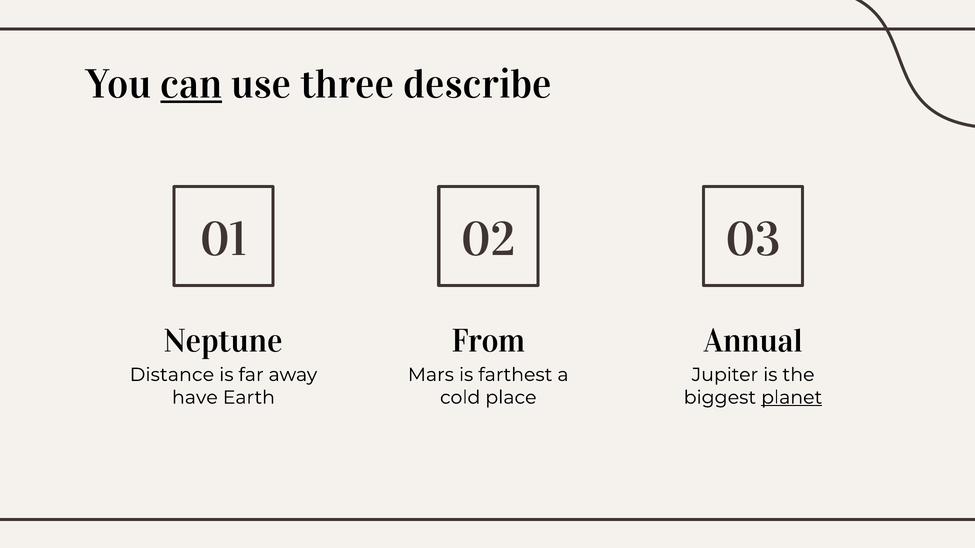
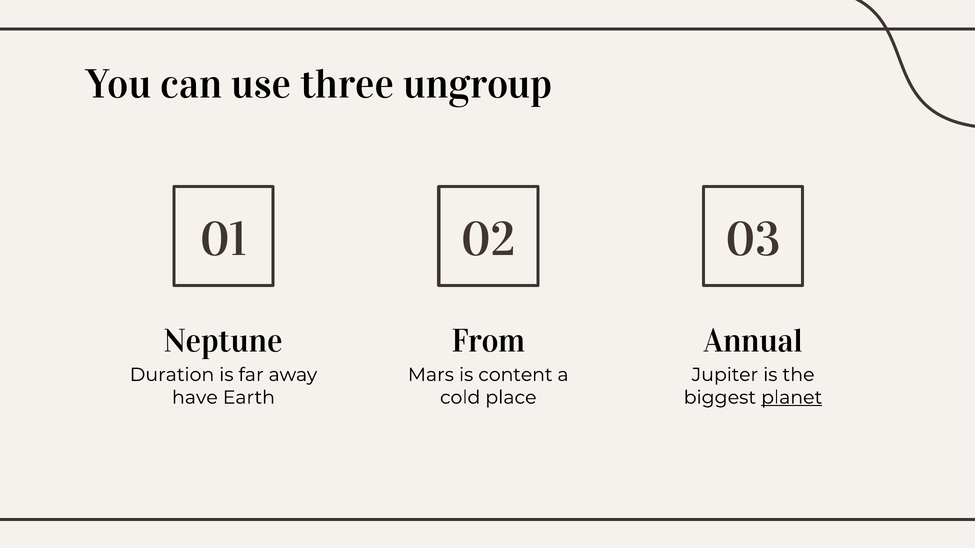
can underline: present -> none
describe: describe -> ungroup
Distance: Distance -> Duration
farthest: farthest -> content
